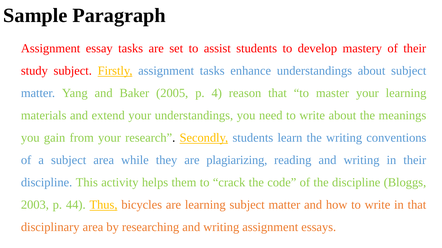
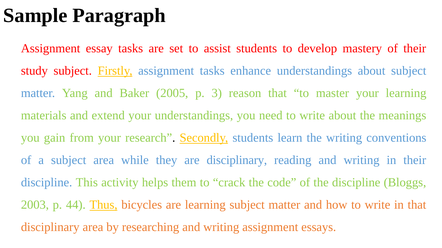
4: 4 -> 3
are plagiarizing: plagiarizing -> disciplinary
